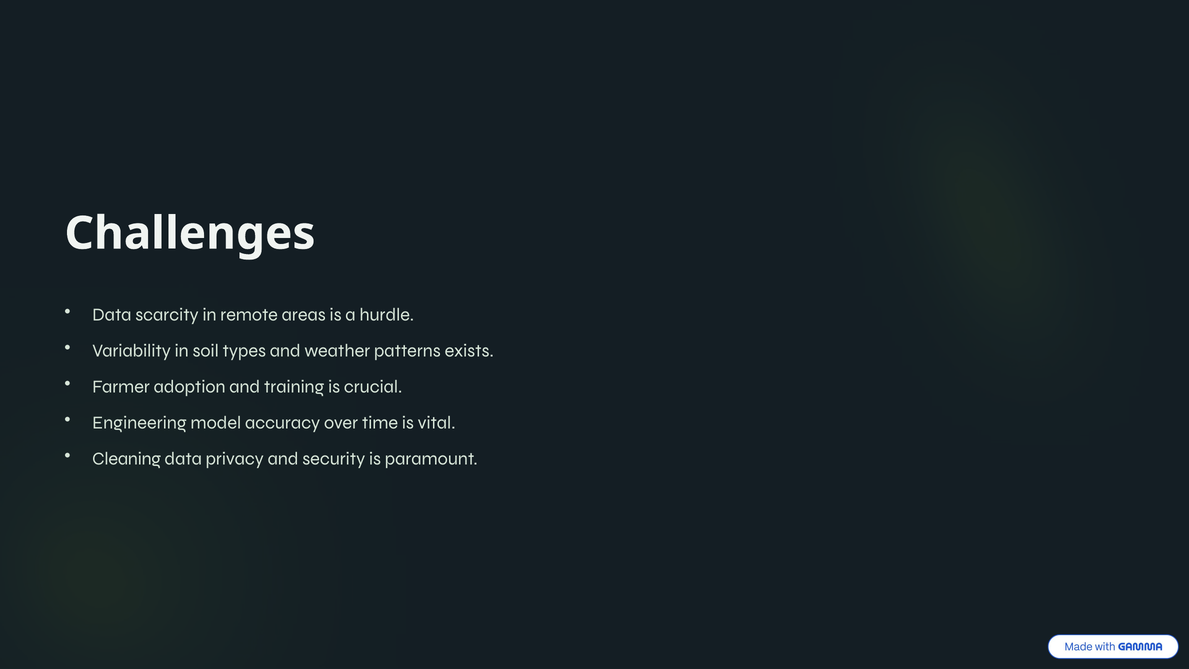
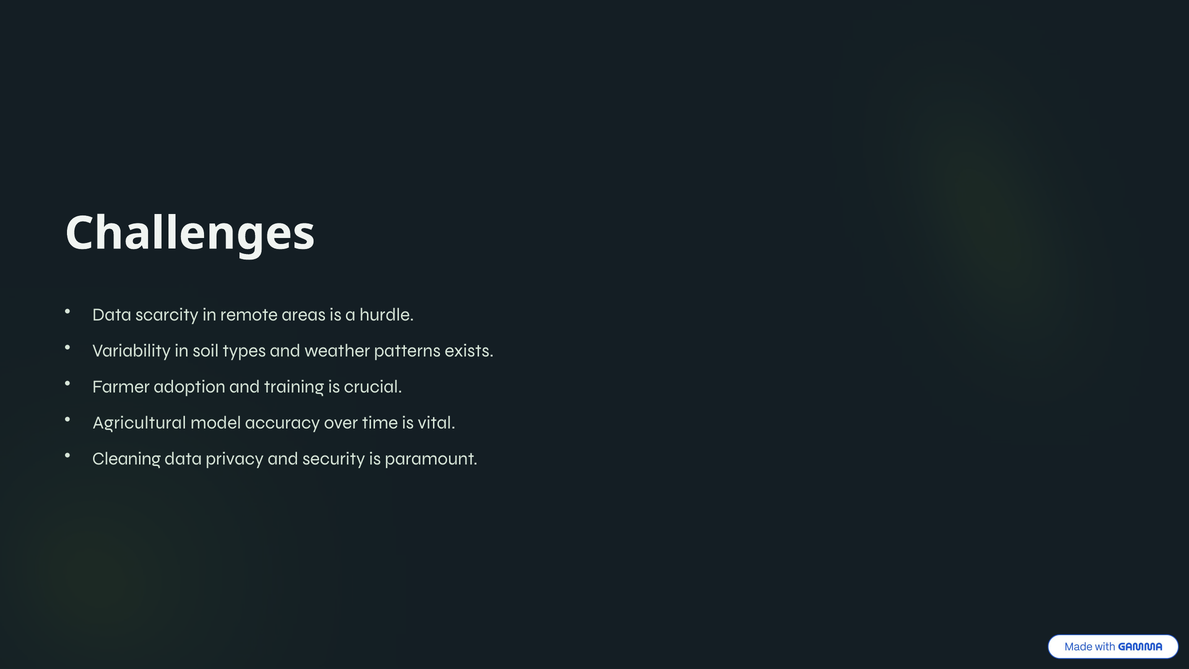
Engineering: Engineering -> Agricultural
